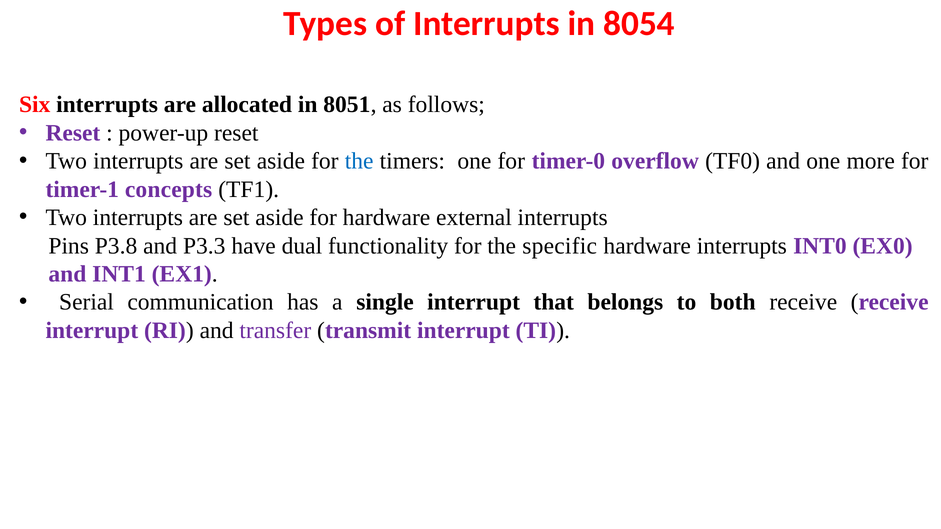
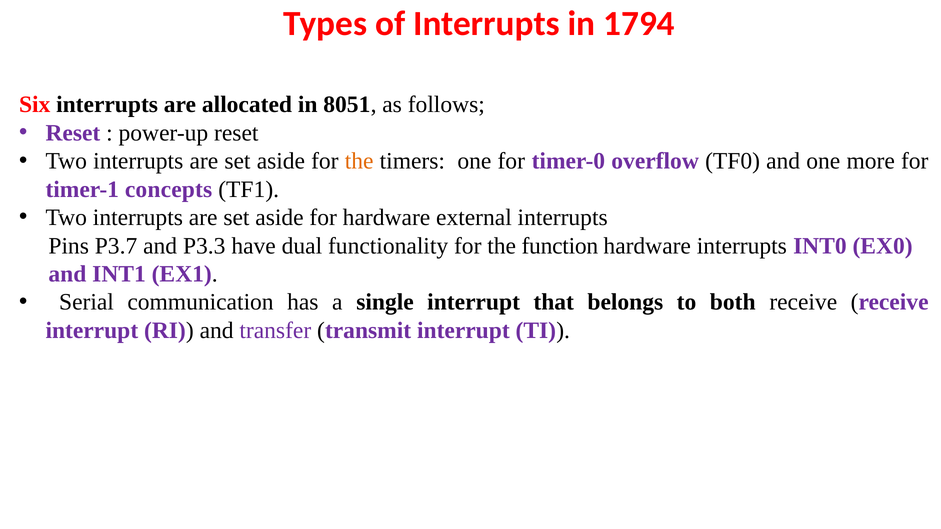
8054: 8054 -> 1794
the at (359, 161) colour: blue -> orange
P3.8: P3.8 -> P3.7
specific: specific -> function
